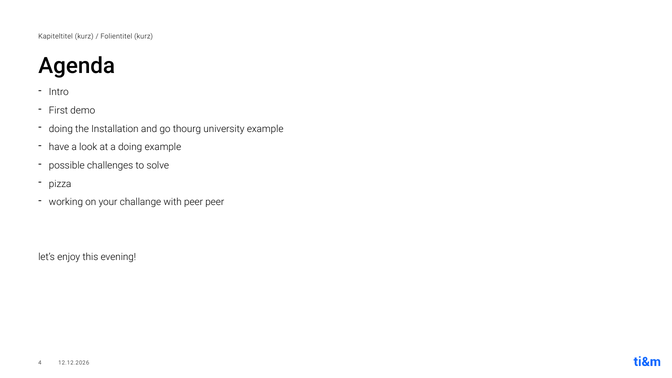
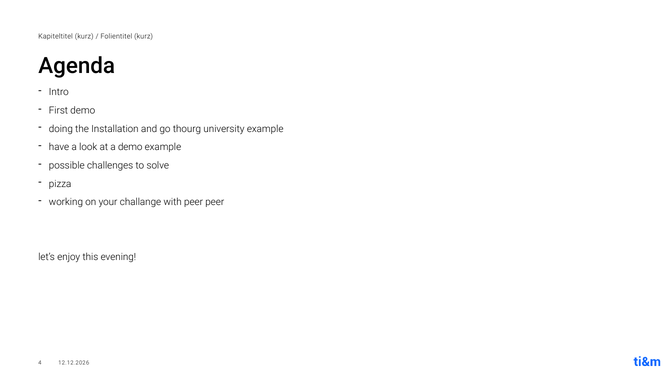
a doing: doing -> demo
